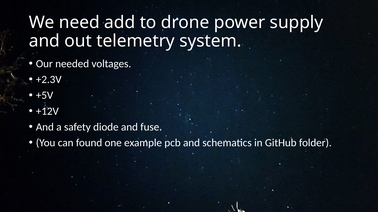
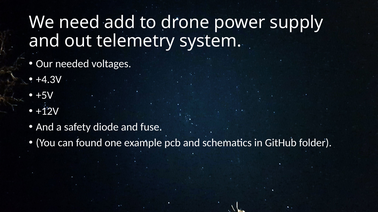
+2.3V: +2.3V -> +4.3V
